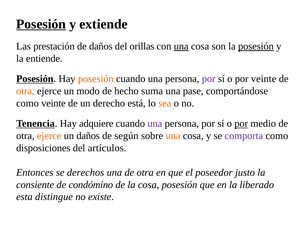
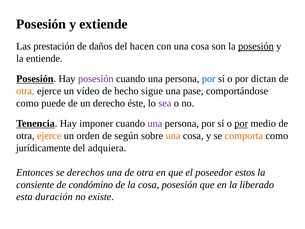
Posesión at (41, 24) underline: present -> none
orillas: orillas -> hacen
una at (181, 46) underline: present -> none
posesión at (96, 79) colour: orange -> purple
por at (209, 79) colour: purple -> blue
por veinte: veinte -> dictan
modo: modo -> vídeo
suma: suma -> sigue
como veinte: veinte -> puede
está: está -> éste
sea colour: orange -> purple
adquiere: adquiere -> imponer
un daños: daños -> orden
comporta colour: purple -> orange
disposiciones: disposiciones -> jurídicamente
artículos: artículos -> adquiera
justo: justo -> estos
distingue: distingue -> duración
